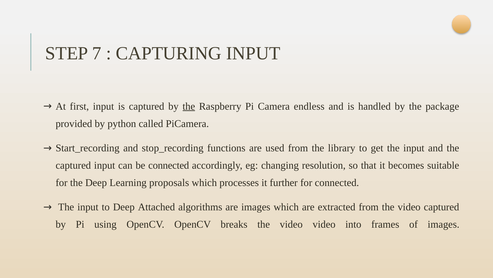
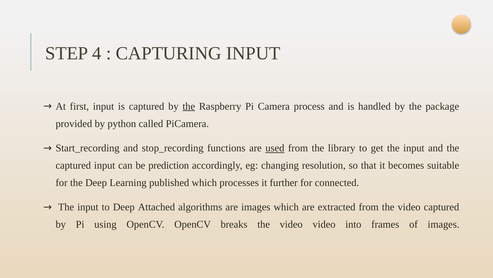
7: 7 -> 4
endless: endless -> process
used underline: none -> present
be connected: connected -> prediction
proposals: proposals -> published
